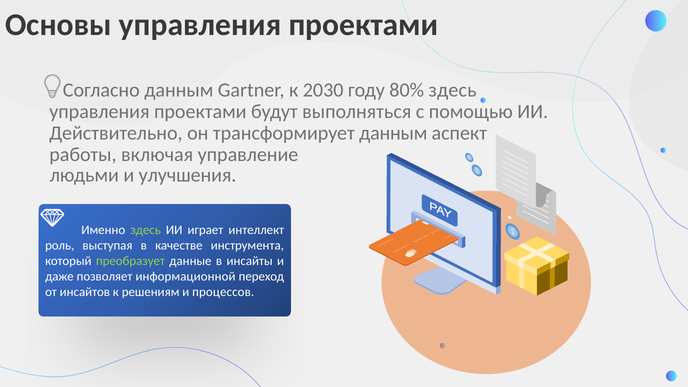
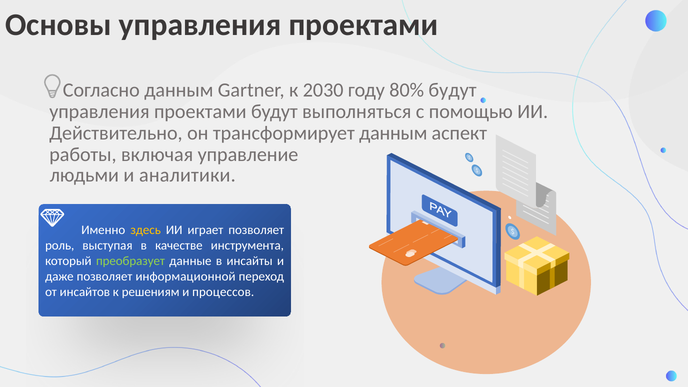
80% здесь: здесь -> будут
улучшения: улучшения -> аналитики
здесь at (146, 230) colour: light green -> yellow
играет интеллект: интеллект -> позволяет
